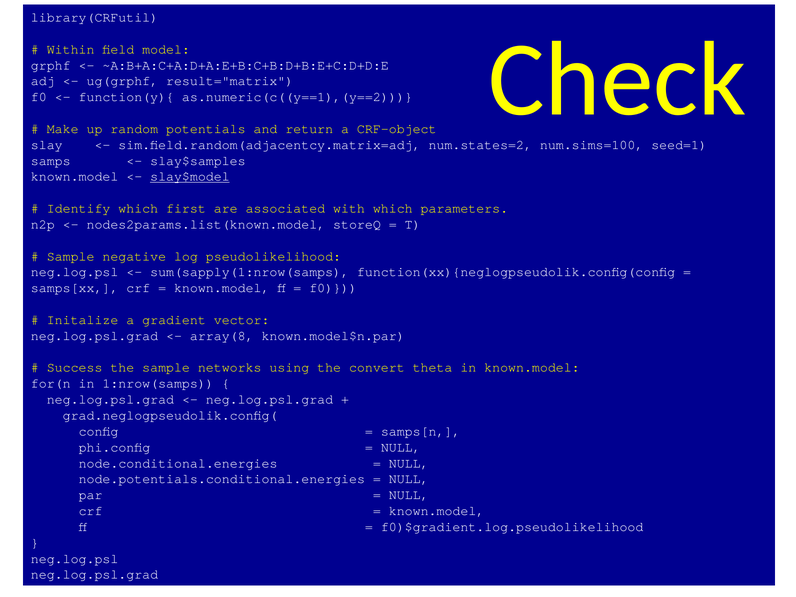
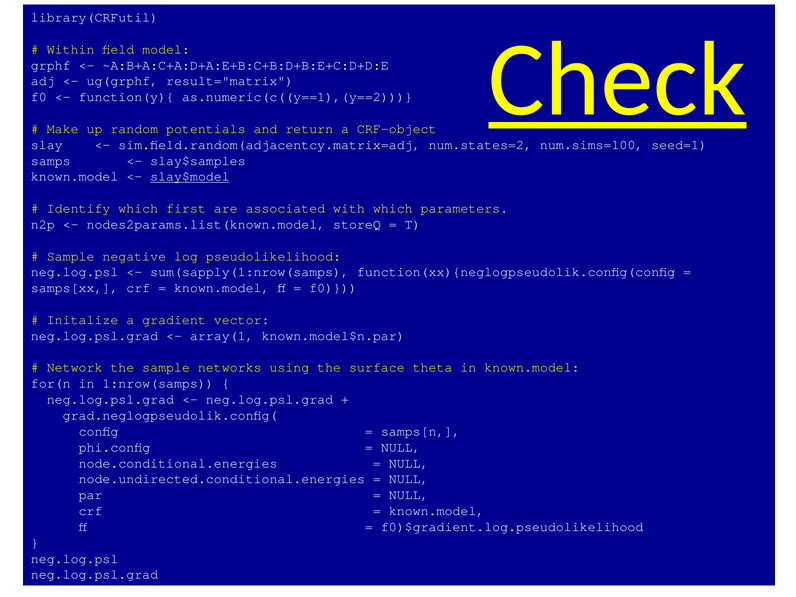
Check underline: none -> present
array(8: array(8 -> array(1
Success: Success -> Network
convert: convert -> surface
node.potentials.conditional.energies: node.potentials.conditional.energies -> node.undirected.conditional.energies
